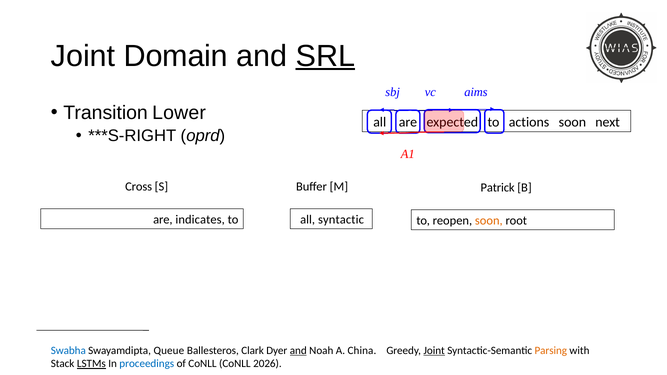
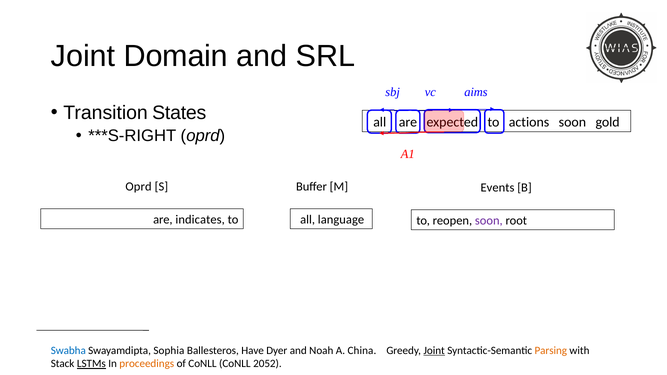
SRL underline: present -> none
Lower: Lower -> States
next: next -> gold
Cross at (139, 187): Cross -> Oprd
Patrick: Patrick -> Events
syntactic: syntactic -> language
soon at (489, 221) colour: orange -> purple
Queue: Queue -> Sophia
Clark: Clark -> Have
and at (298, 351) underline: present -> none
proceedings colour: blue -> orange
2026: 2026 -> 2052
